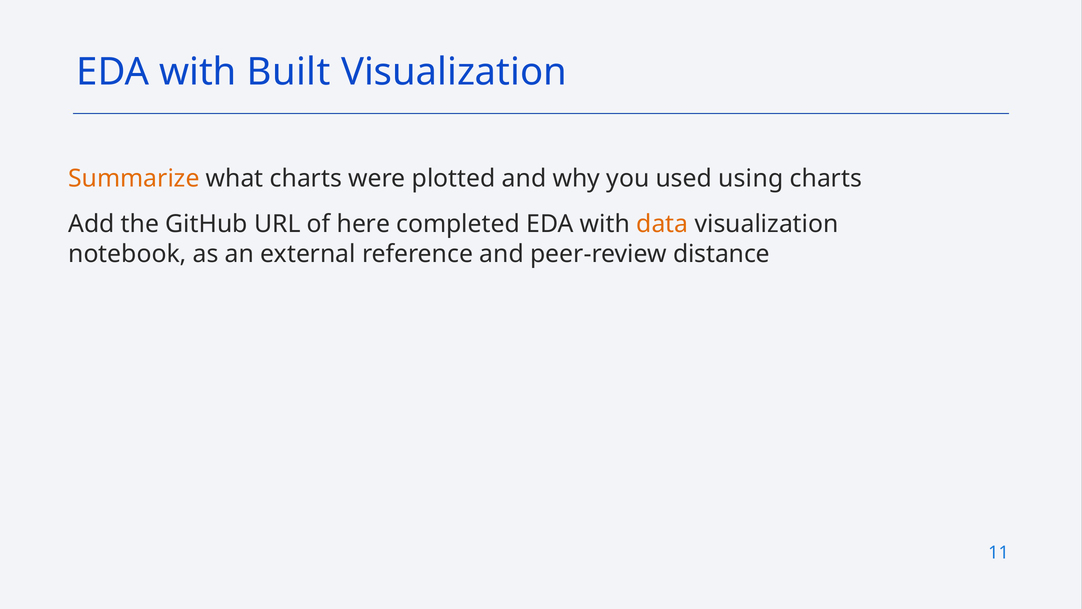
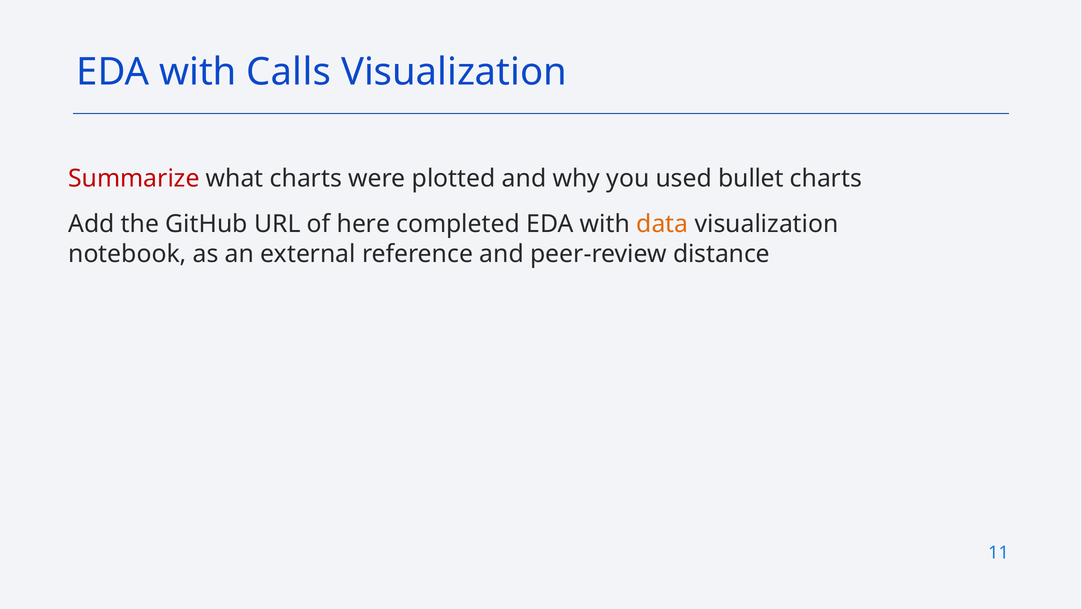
Built: Built -> Calls
Summarize colour: orange -> red
using: using -> bullet
